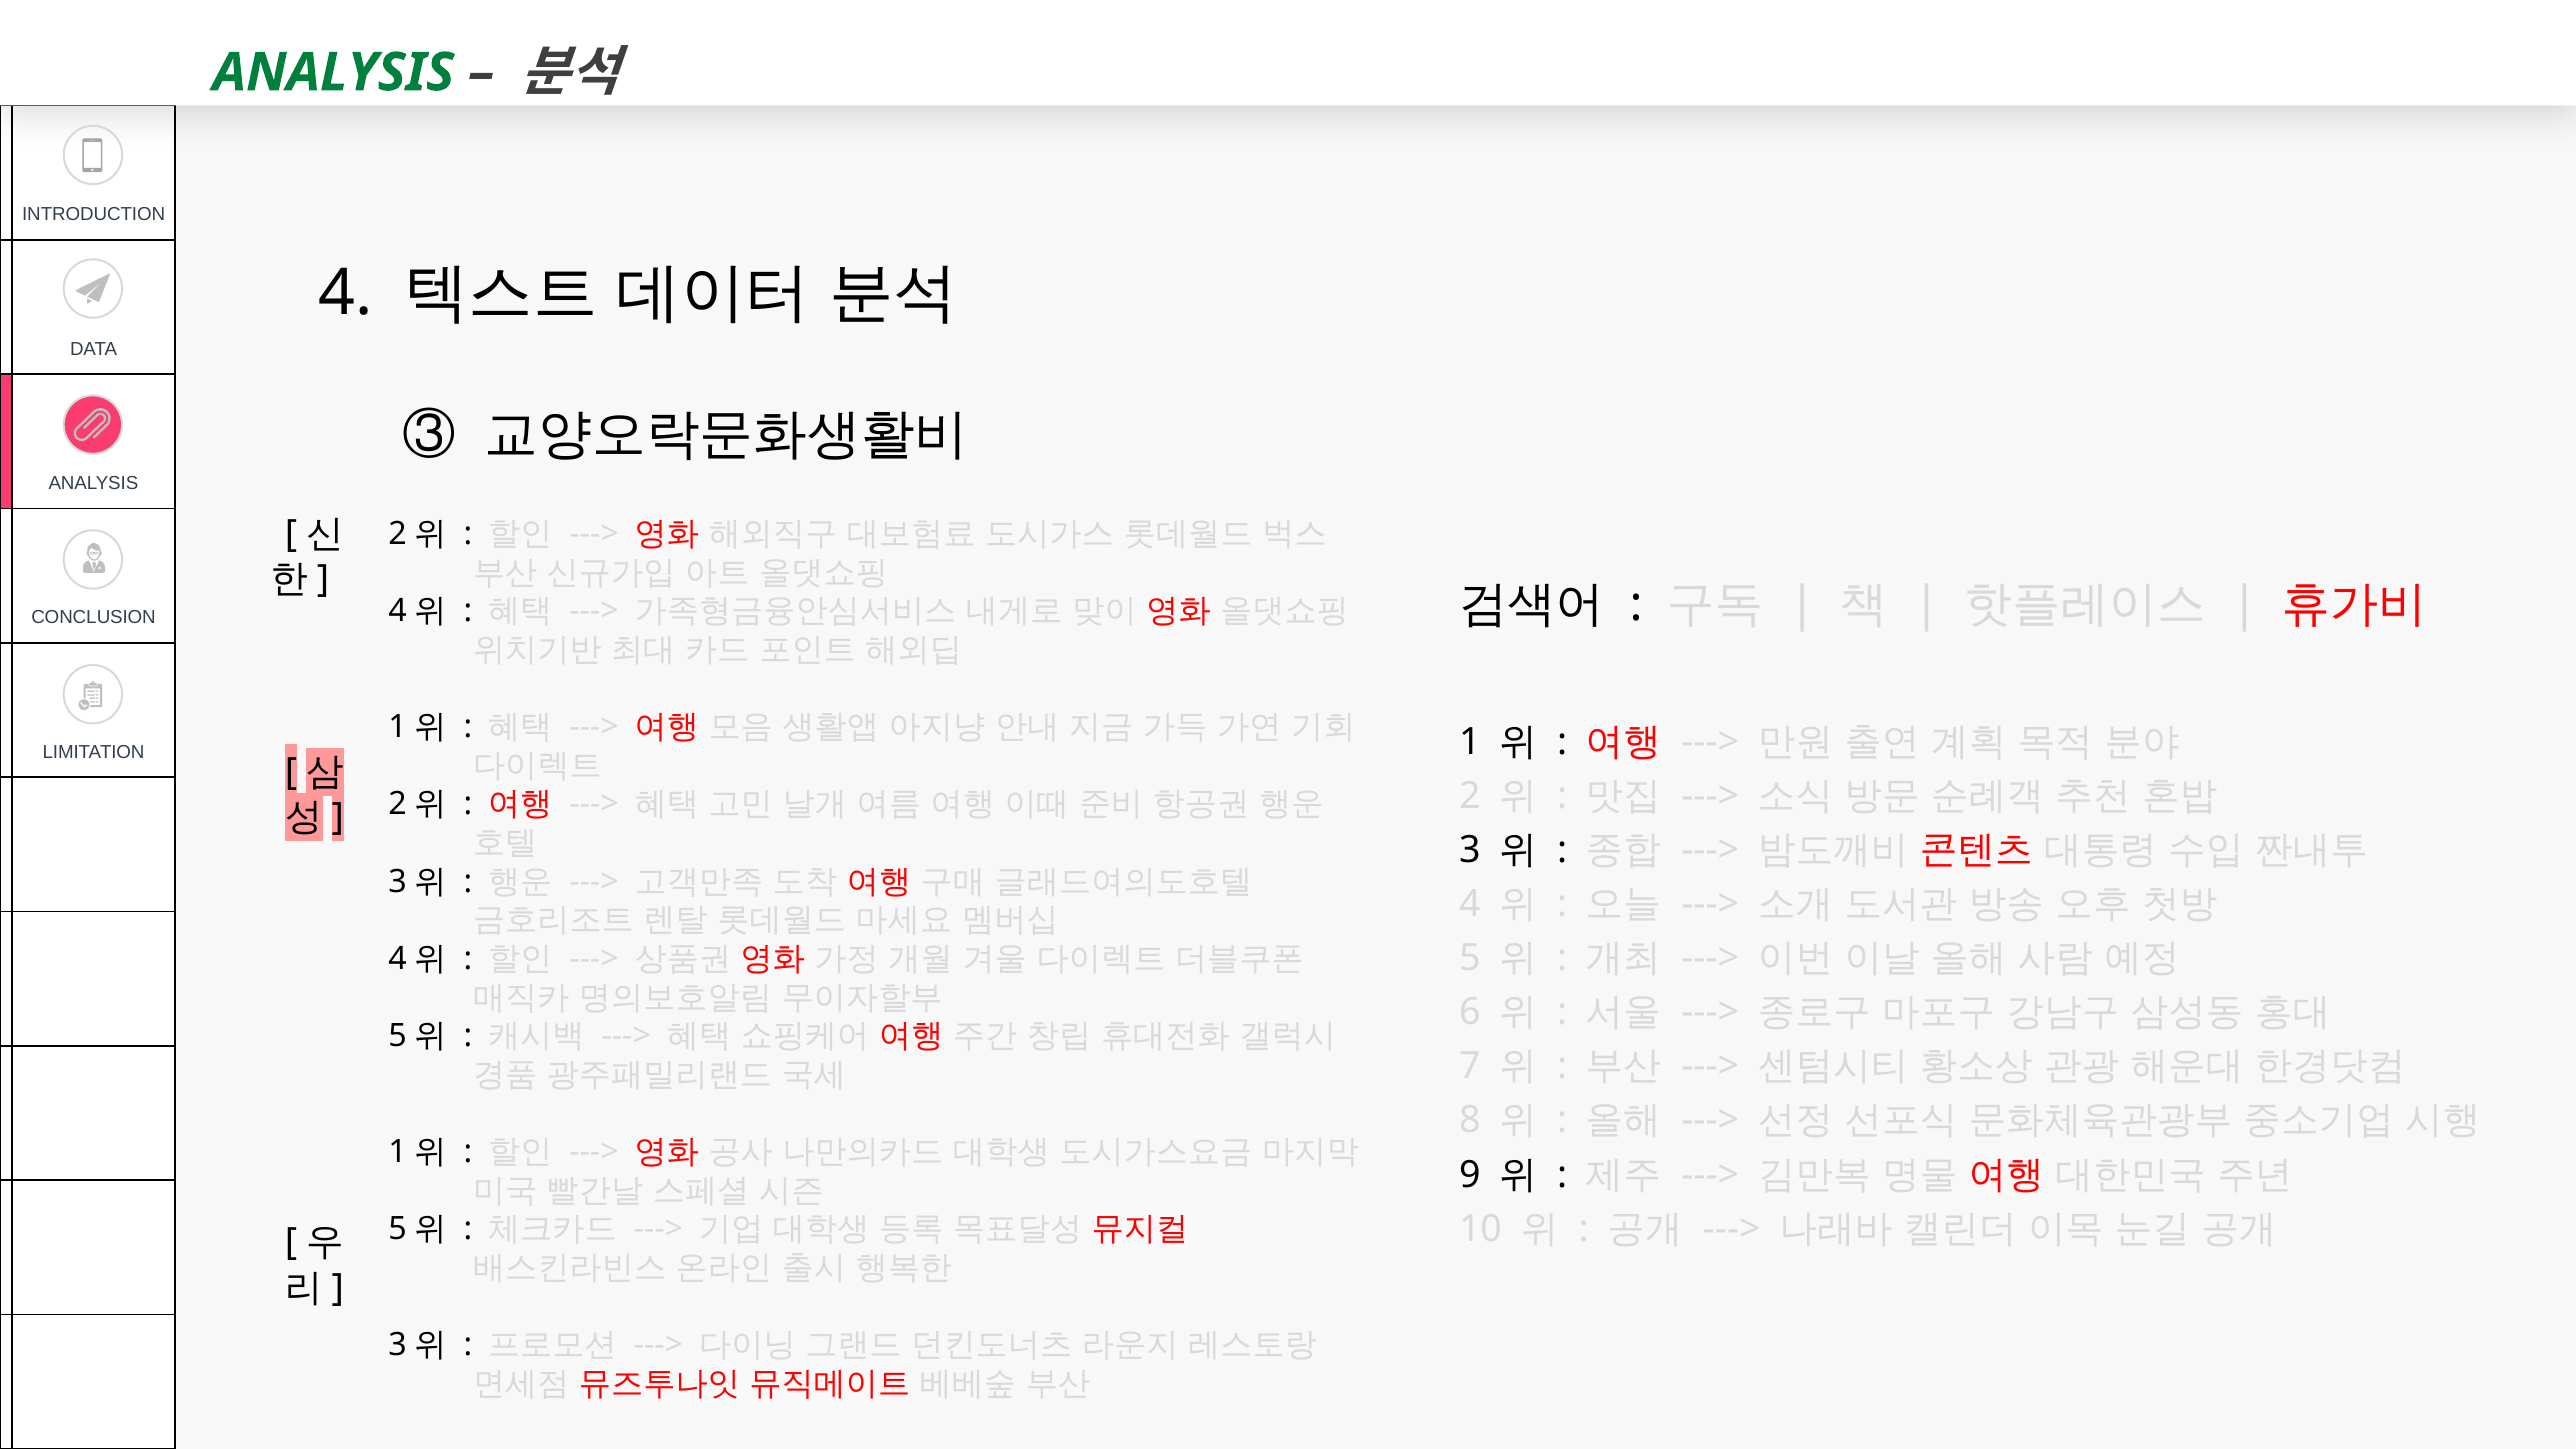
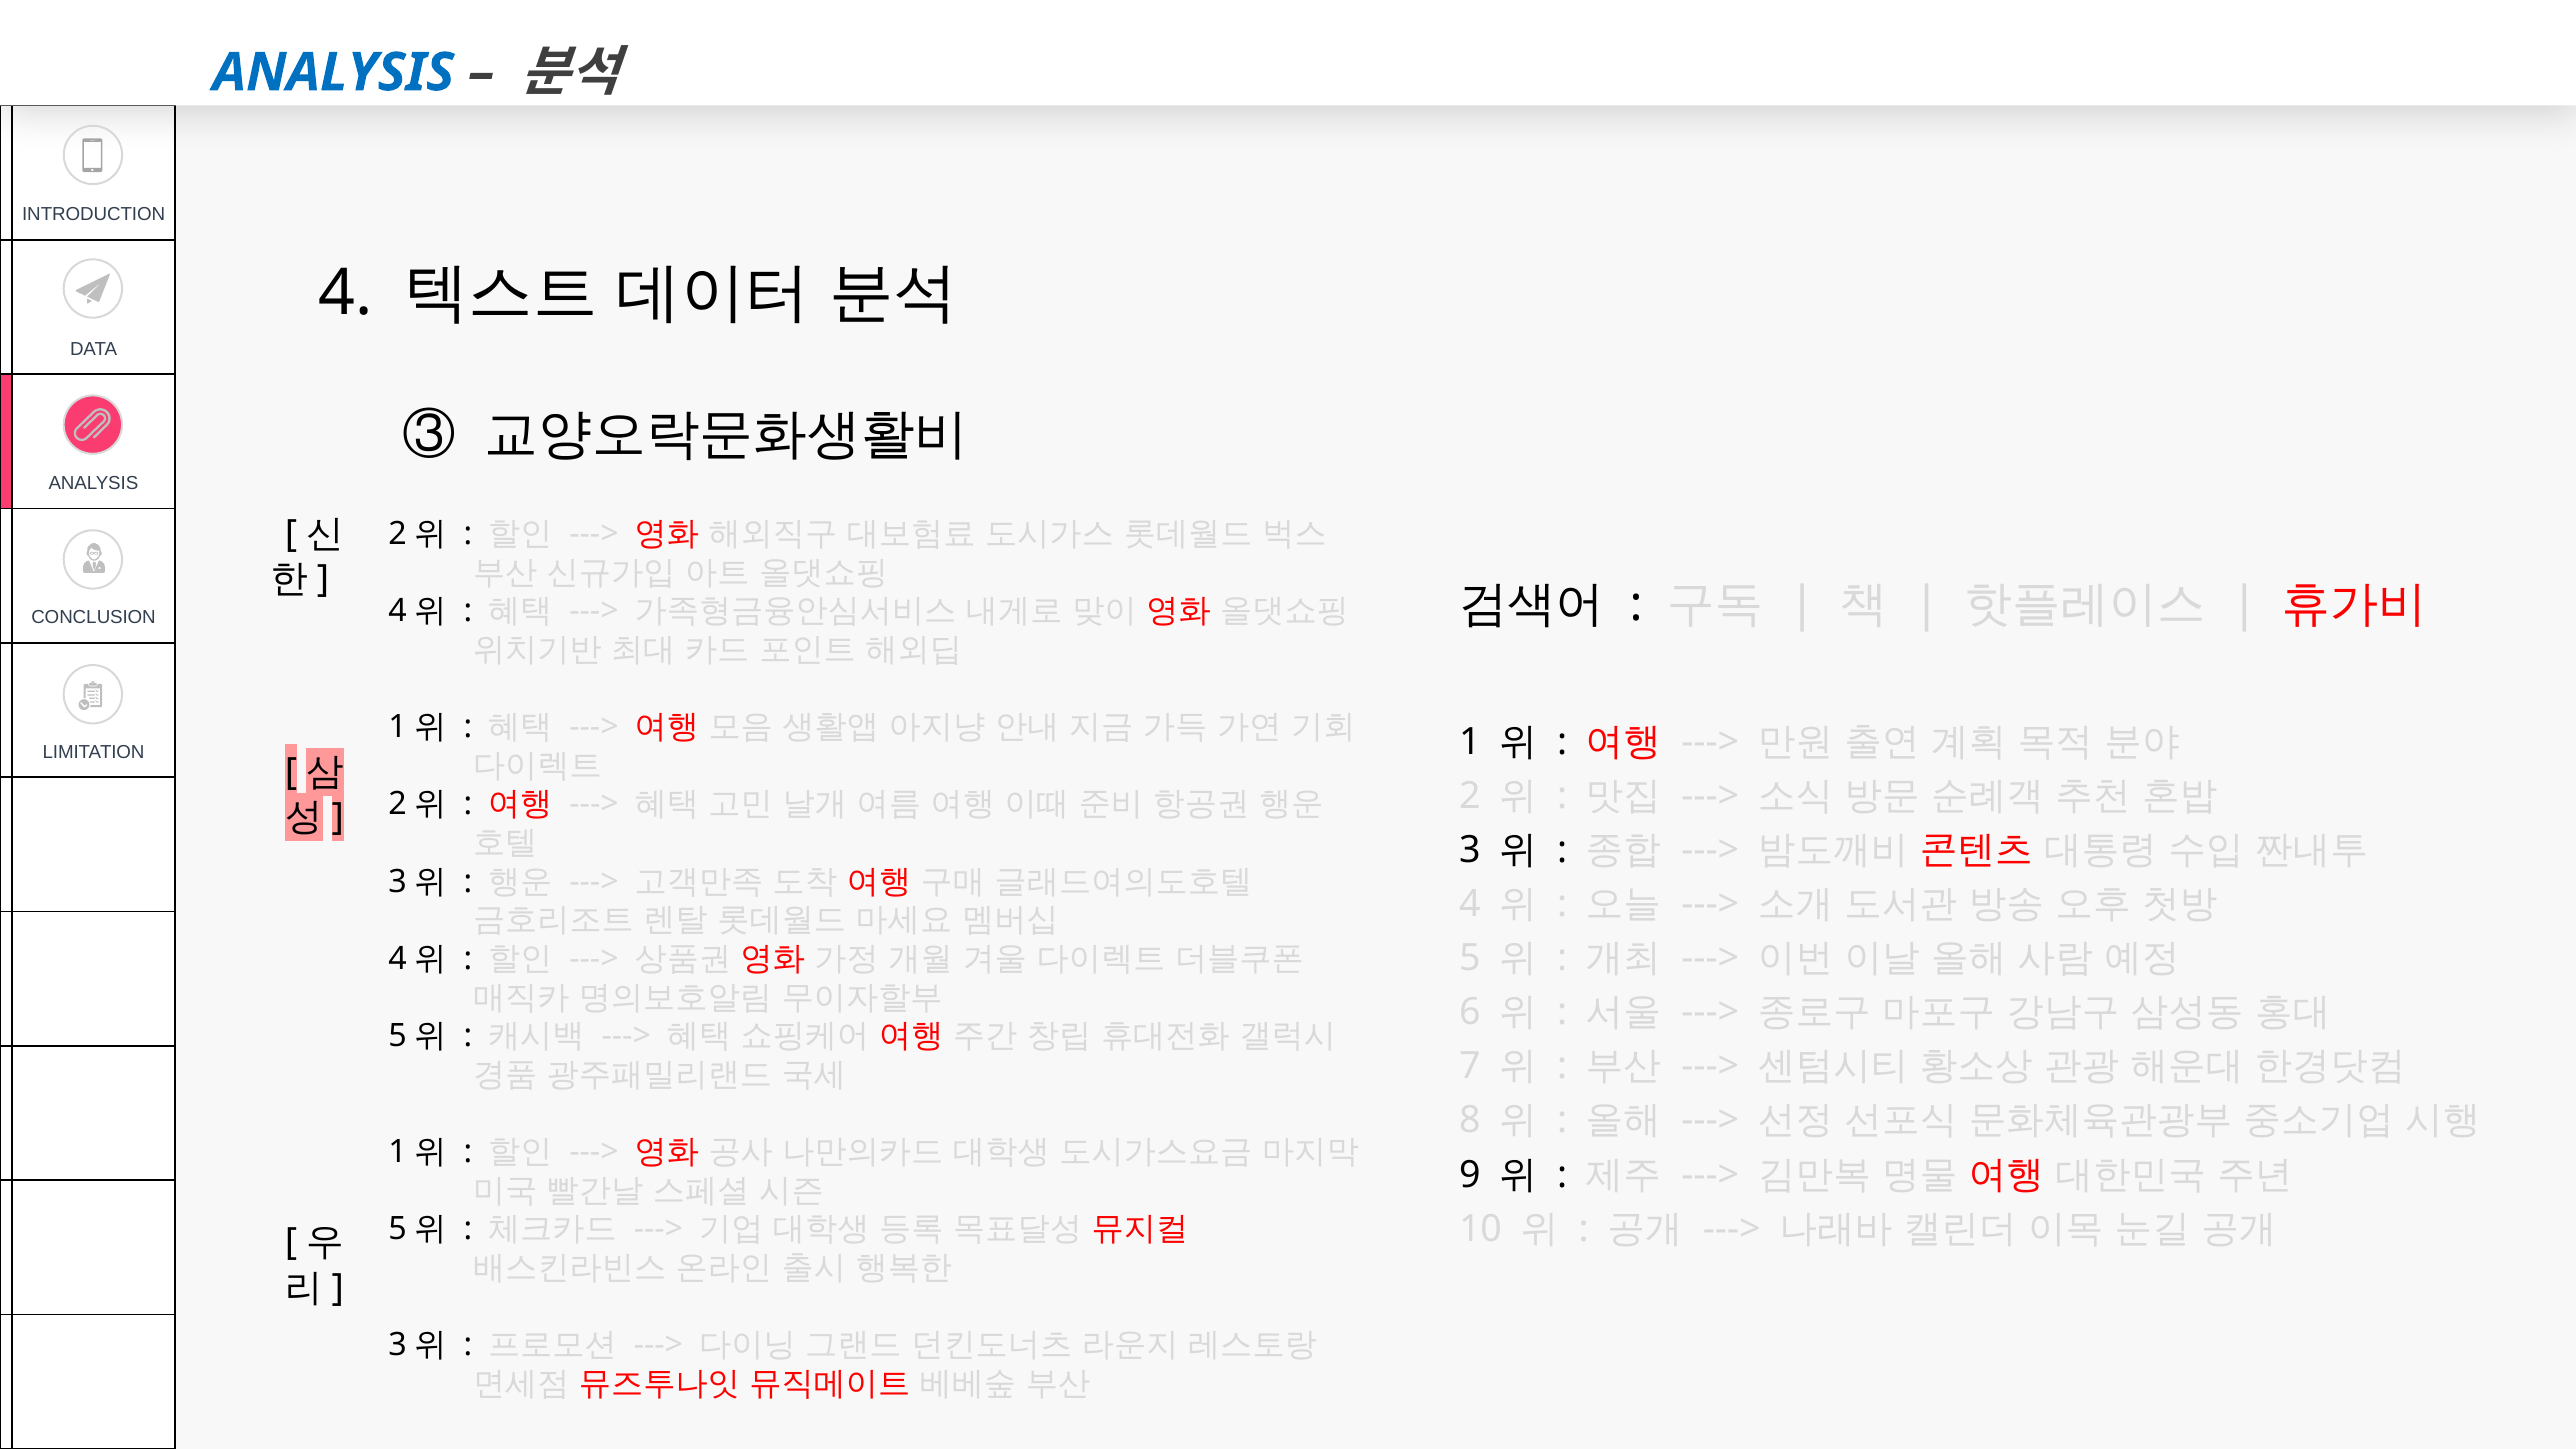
ANALYSIS at (333, 73) colour: green -> blue
